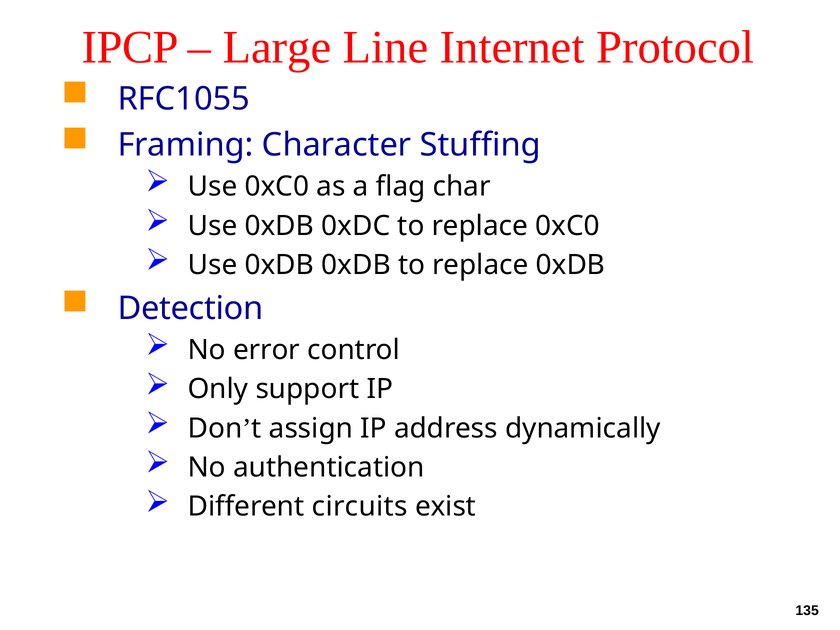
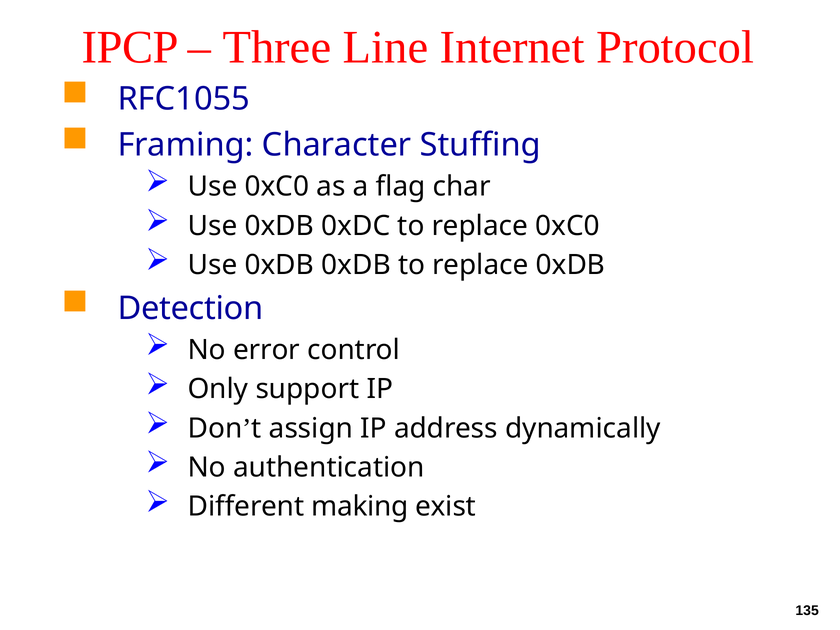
Large: Large -> Three
circuits: circuits -> making
